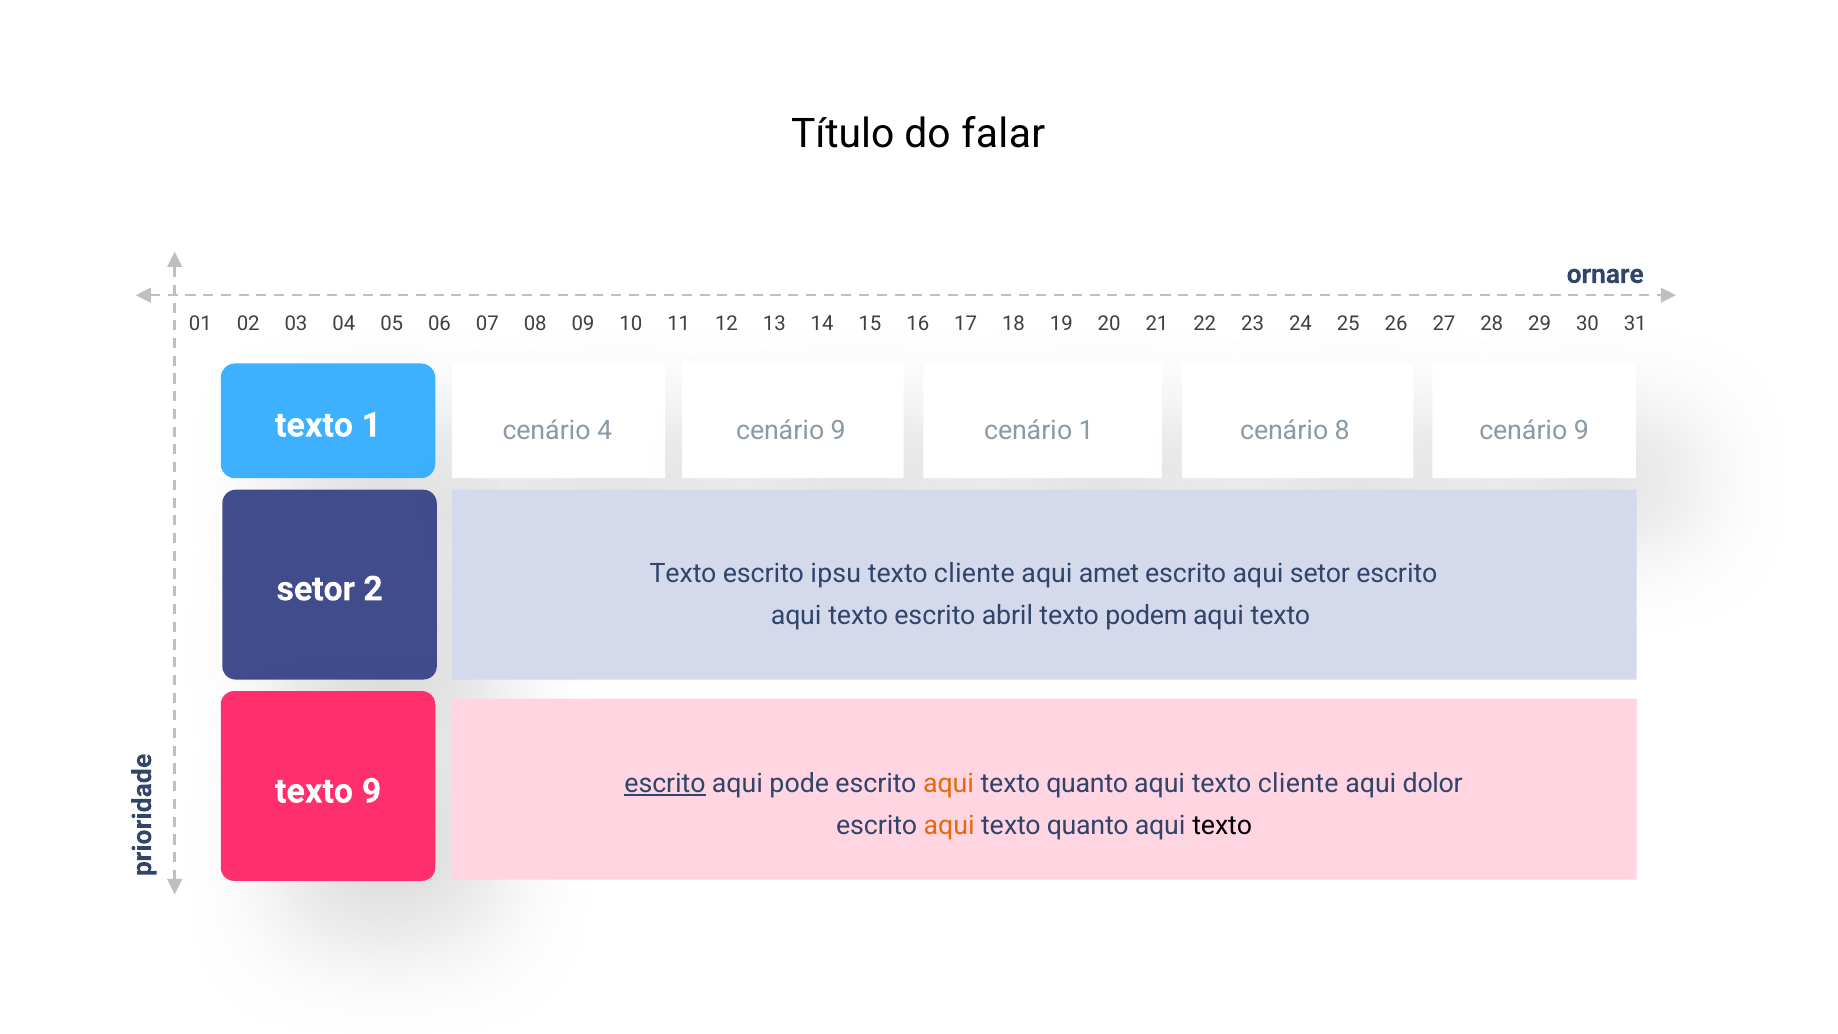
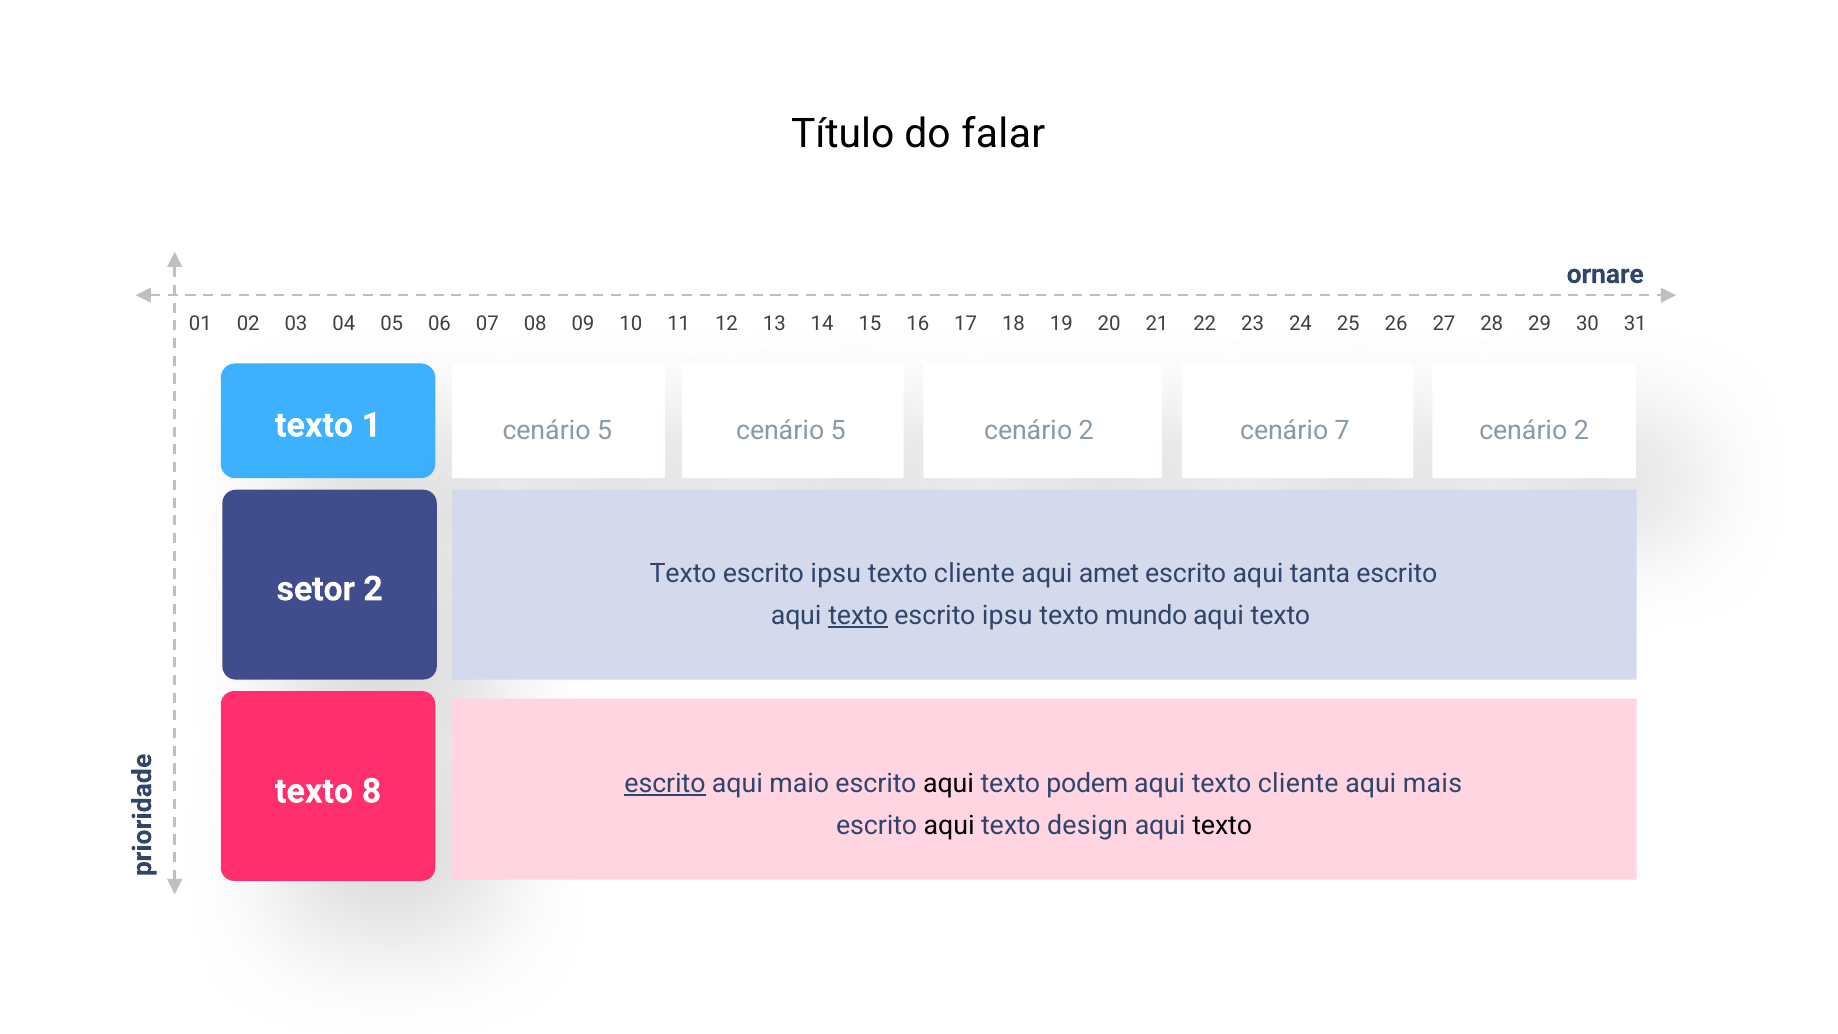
4 at (605, 431): 4 -> 5
9 at (838, 431): 9 -> 5
1 at (1086, 431): 1 -> 2
8: 8 -> 7
9 at (1581, 431): 9 -> 2
aqui setor: setor -> tanta
texto at (858, 616) underline: none -> present
abril at (1007, 616): abril -> ipsu
podem: podem -> mundo
pode: pode -> maio
aqui at (949, 783) colour: orange -> black
quanto at (1087, 783): quanto -> podem
dolor: dolor -> mais
texto 9: 9 -> 8
aqui at (949, 825) colour: orange -> black
quanto at (1088, 825): quanto -> design
